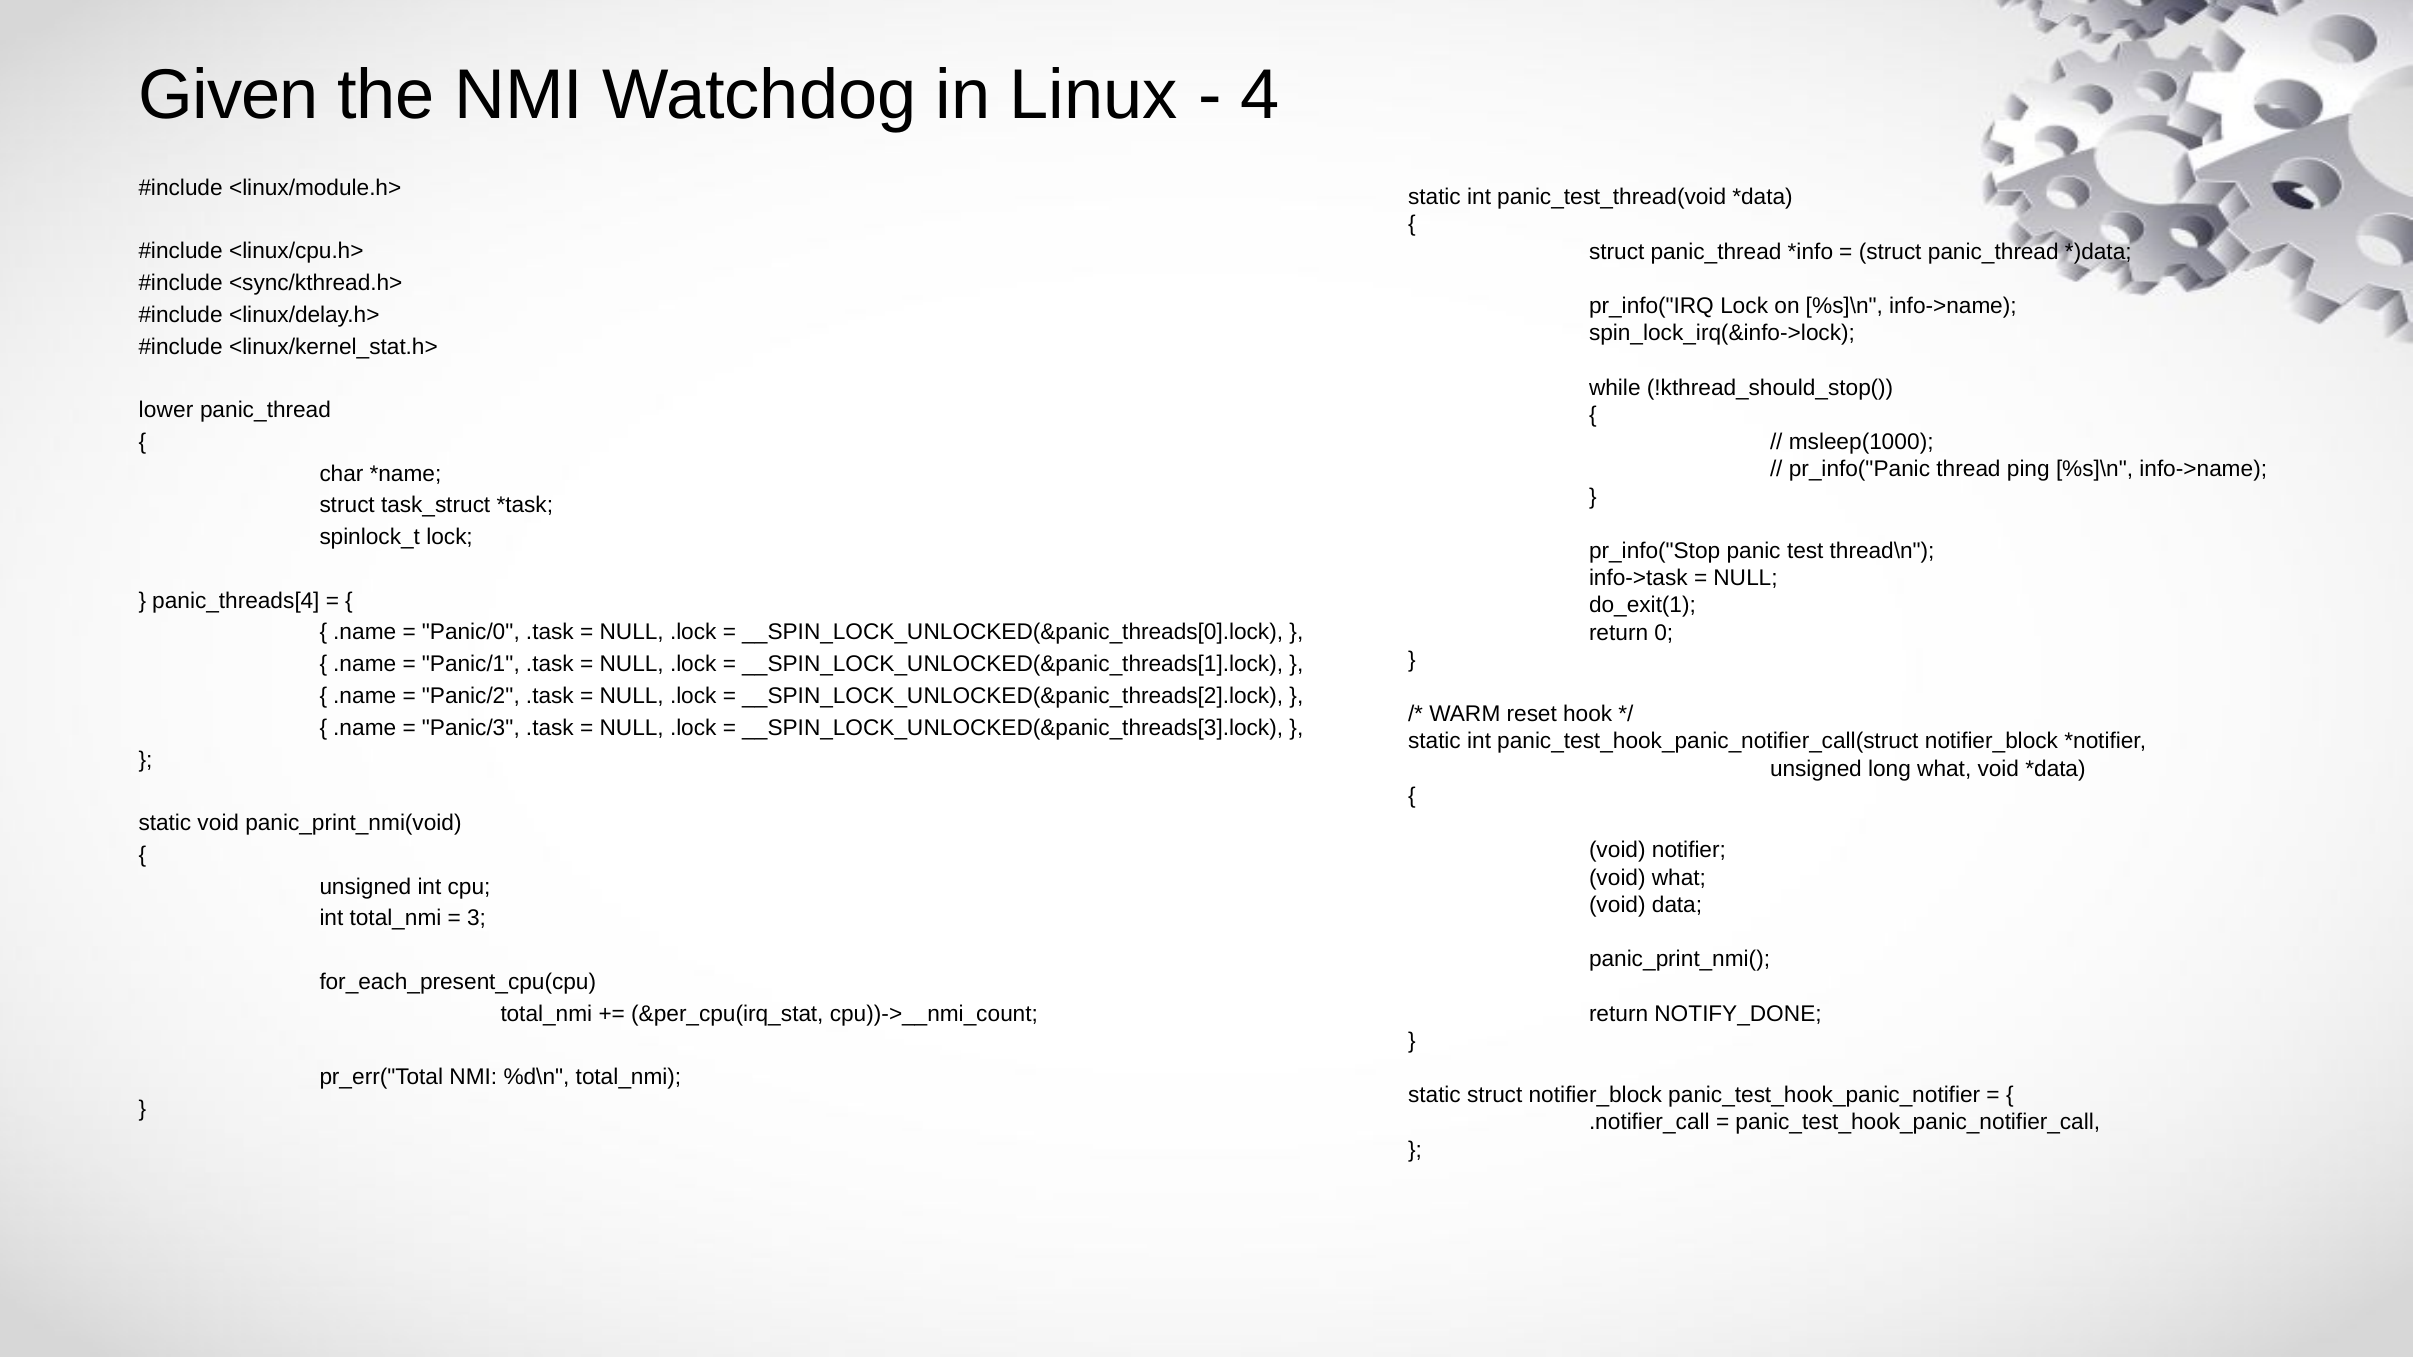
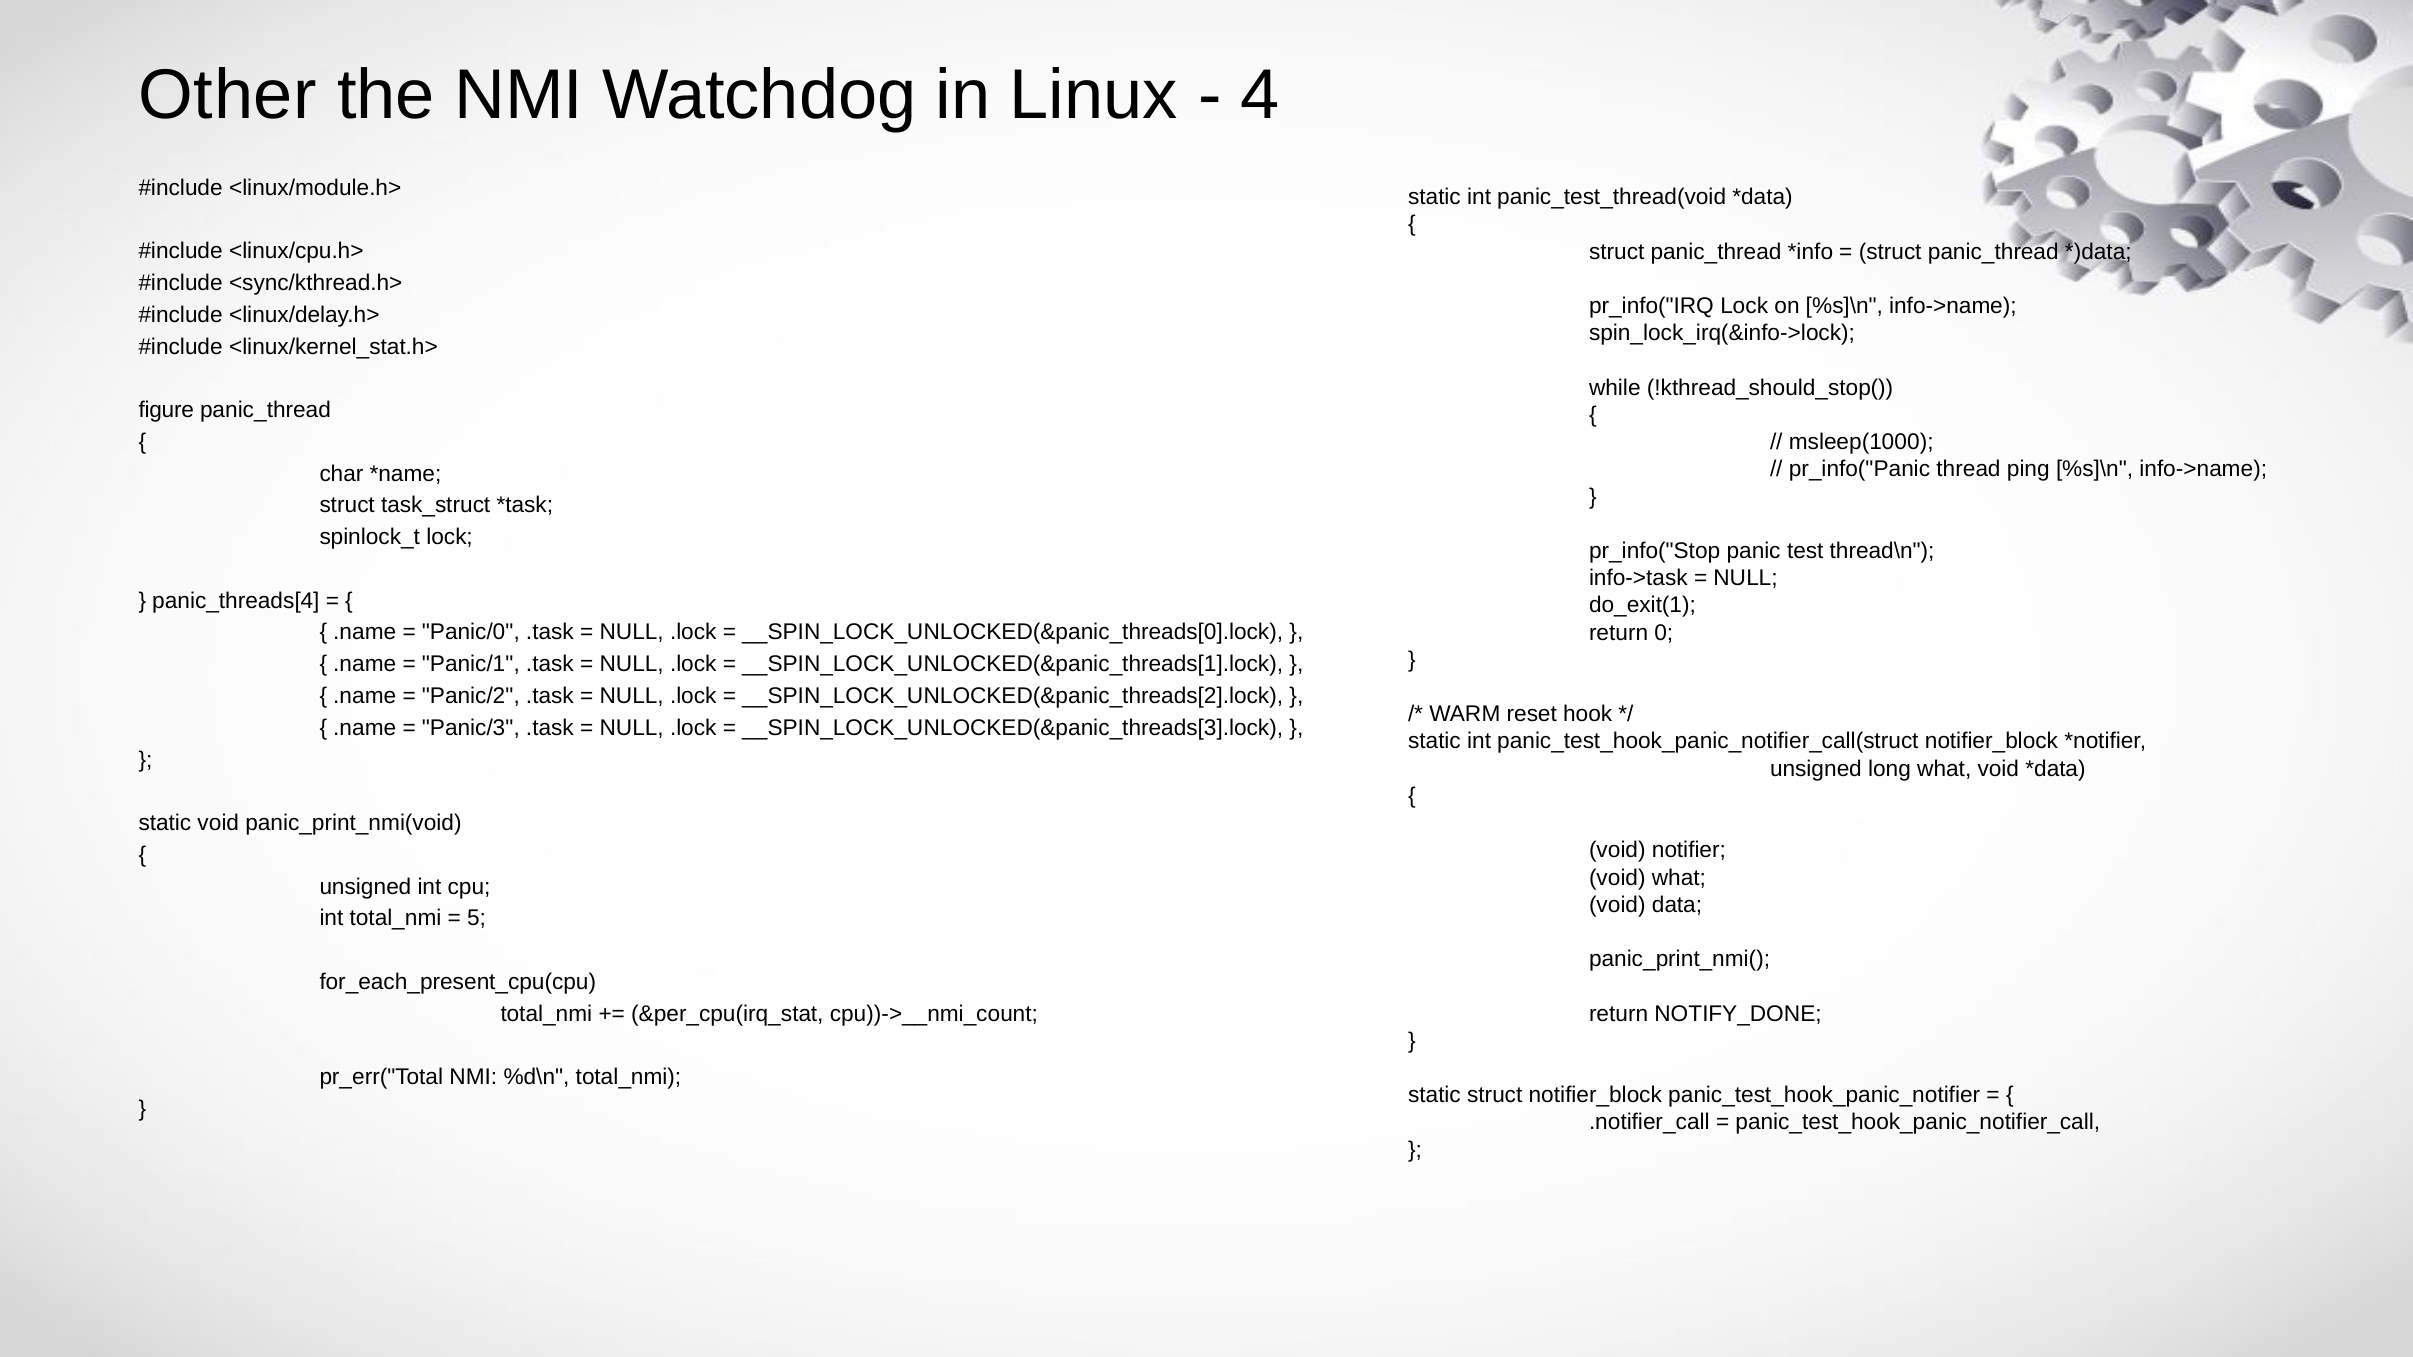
Given: Given -> Other
lower: lower -> figure
3: 3 -> 5
